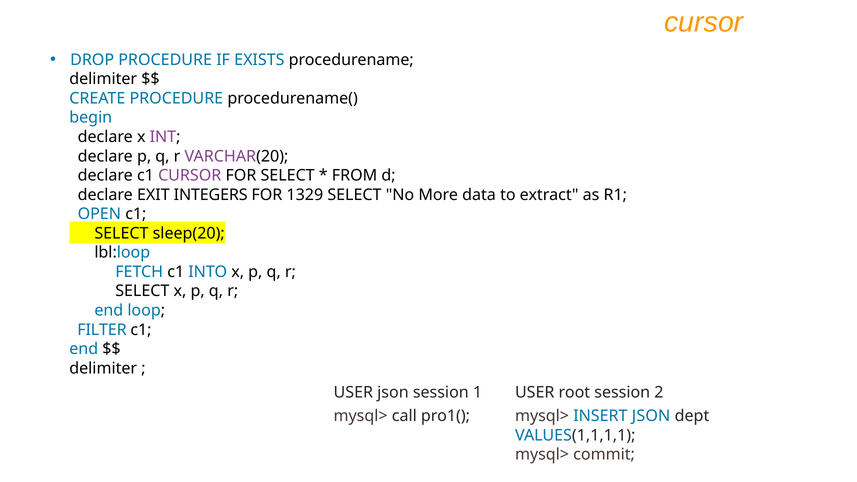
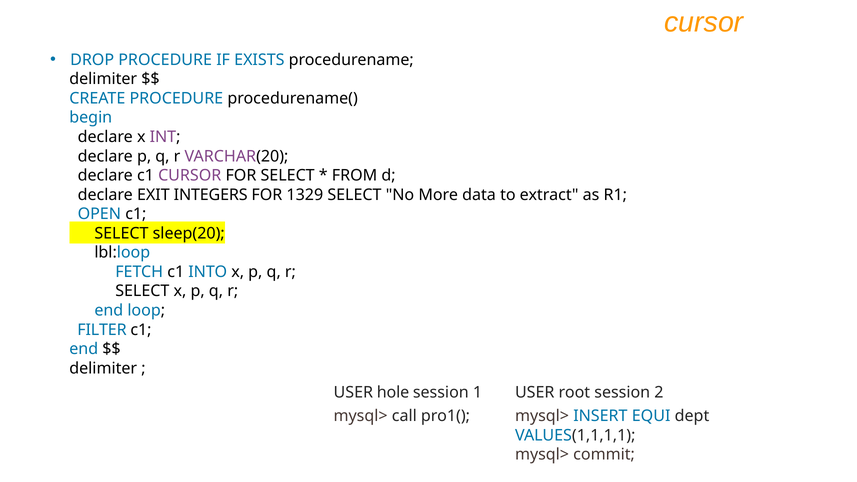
USER json: json -> hole
INSERT JSON: JSON -> EQUI
